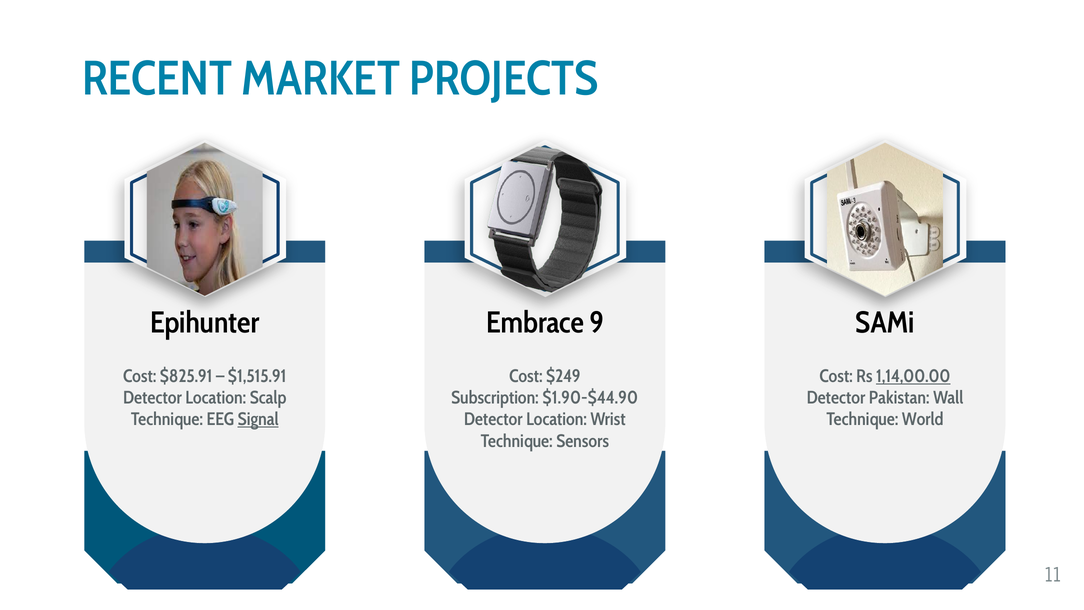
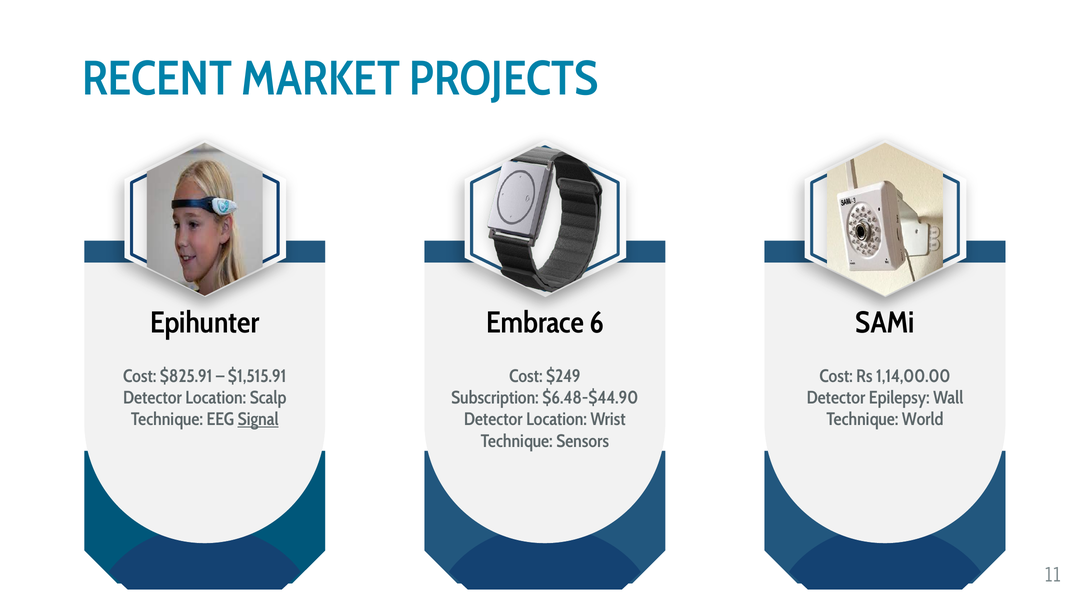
9: 9 -> 6
1,14,00.00 underline: present -> none
$1.90-$44.90: $1.90-$44.90 -> $6.48-$44.90
Pakistan: Pakistan -> Epilepsy
